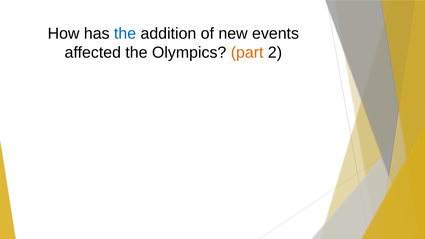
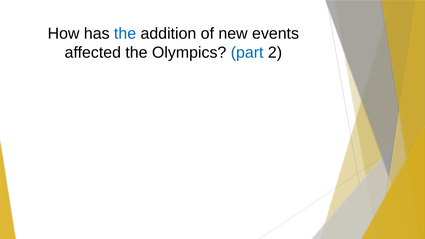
part colour: orange -> blue
